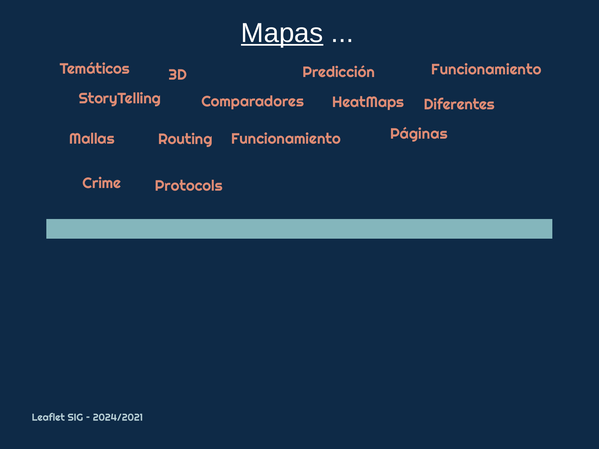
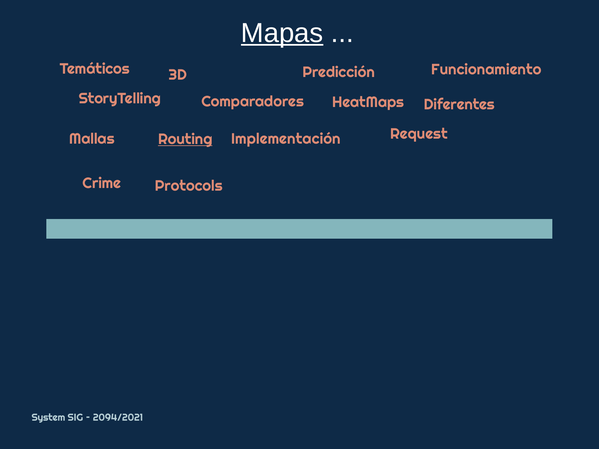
Páginas: Páginas -> Request
Funcionamiento at (286, 139): Funcionamiento -> Implementación
Routing underline: none -> present
Leaflet: Leaflet -> System
2024/2021: 2024/2021 -> 2094/2021
